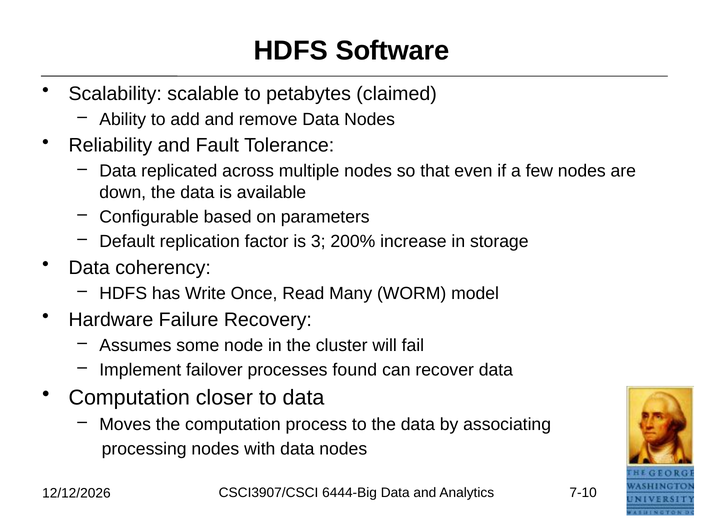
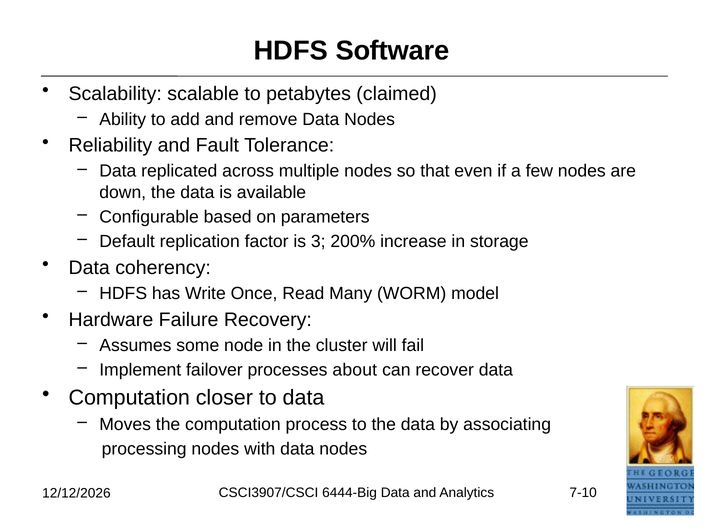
found: found -> about
